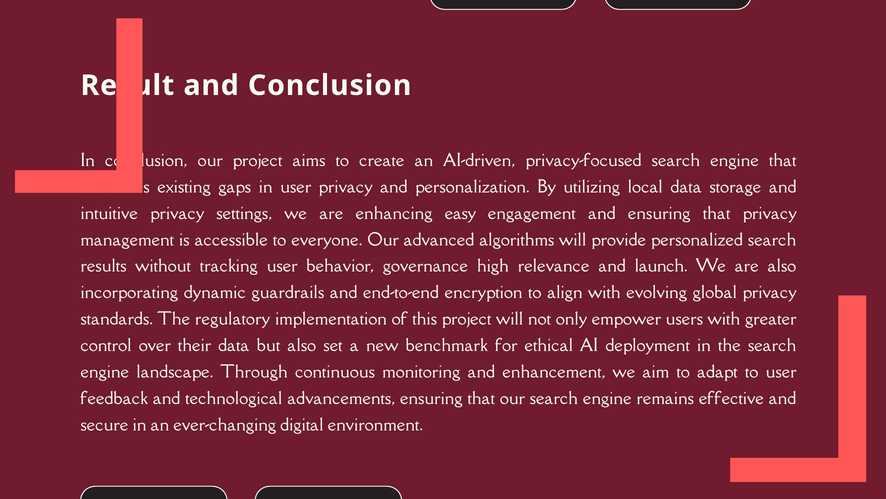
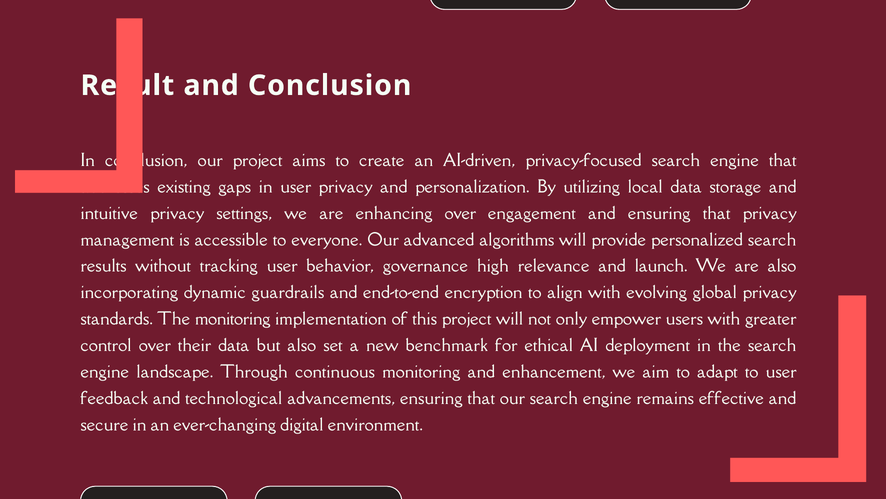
enhancing easy: easy -> over
The regulatory: regulatory -> monitoring
